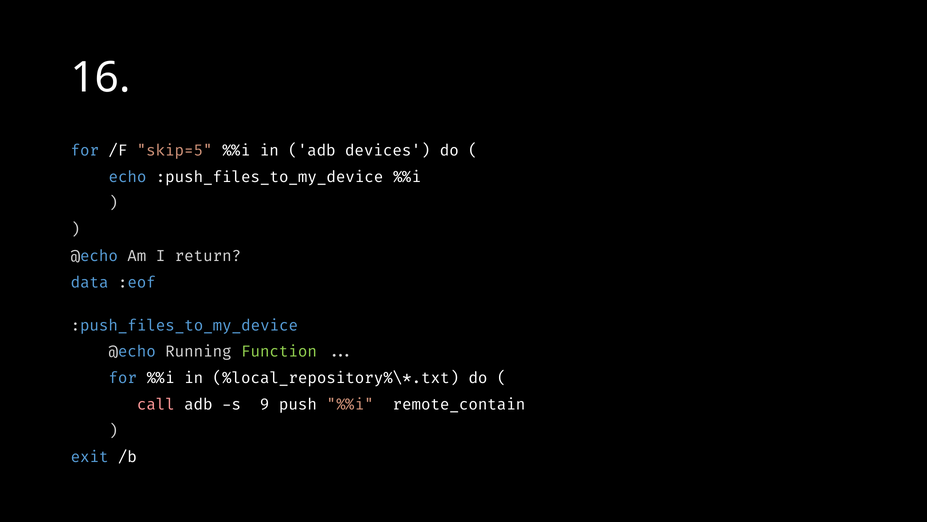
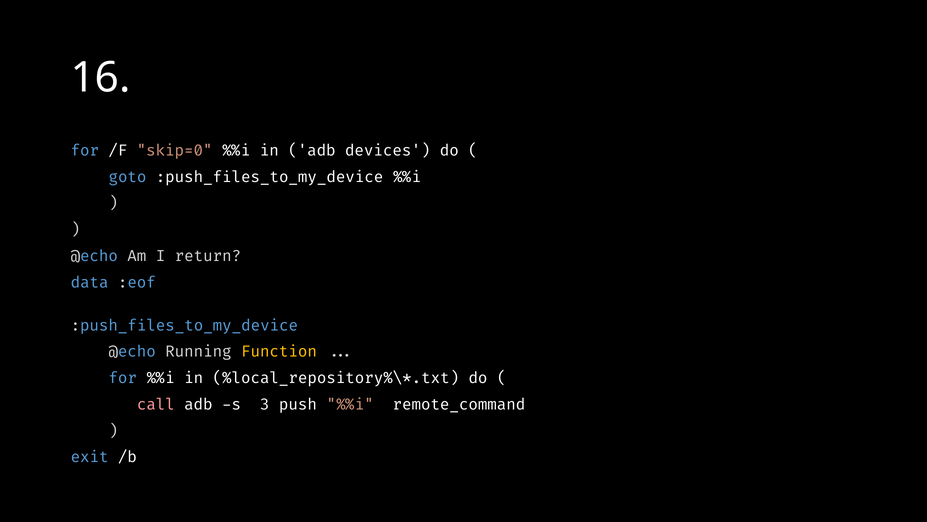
skip=5: skip=5 -> skip=0
echo: echo -> goto
Function colour: light green -> yellow
%9: %9 -> %3
%remote_contain%: %remote_contain% -> %remote_command%
